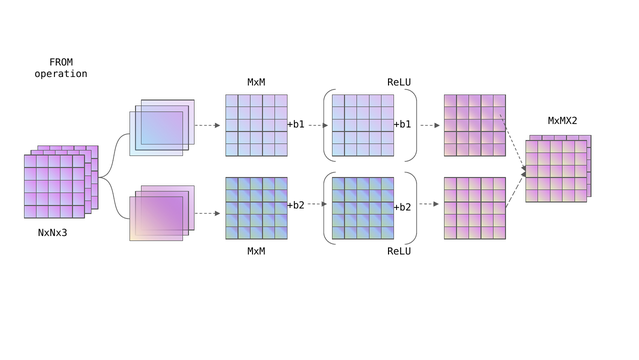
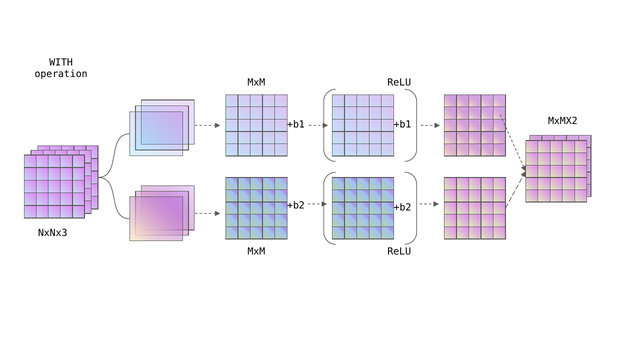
FROM: FROM -> WITH
